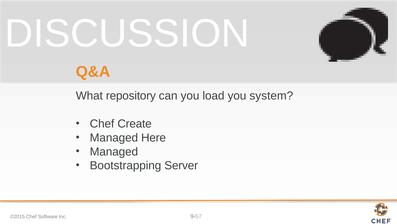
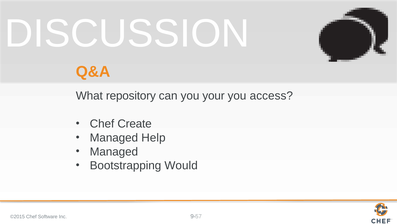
load: load -> your
system: system -> access
Here: Here -> Help
Server: Server -> Would
